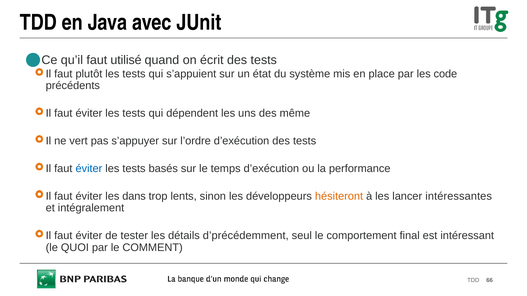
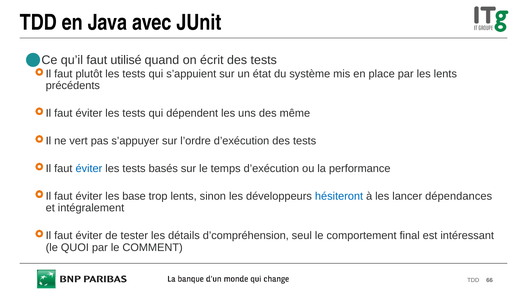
les code: code -> lents
dans: dans -> base
hésiteront colour: orange -> blue
intéressantes: intéressantes -> dépendances
d’précédemment: d’précédemment -> d’compréhension
